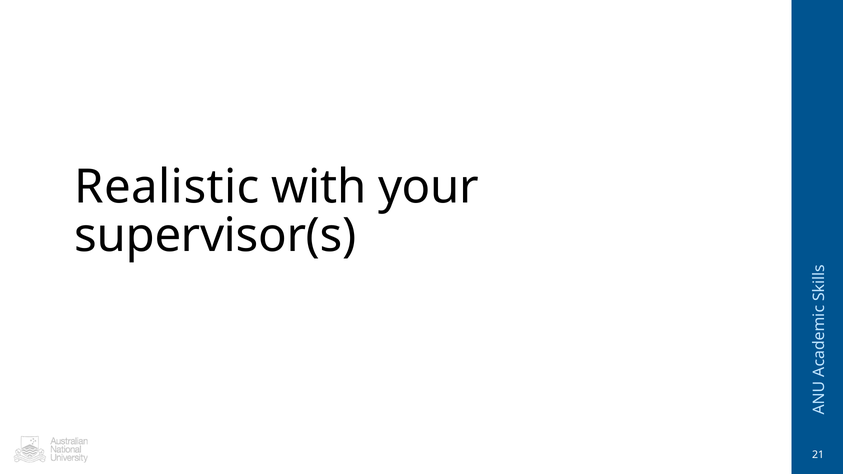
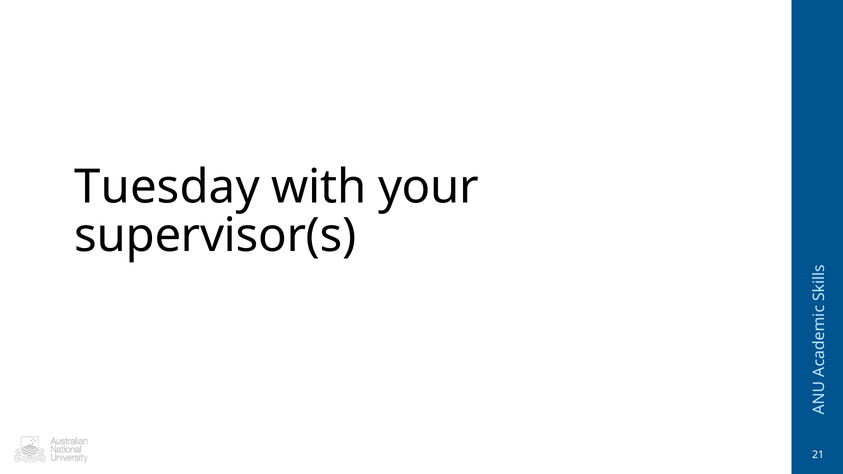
Realistic: Realistic -> Tuesday
